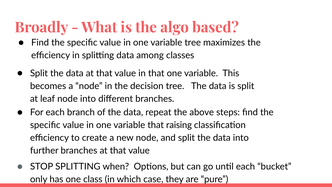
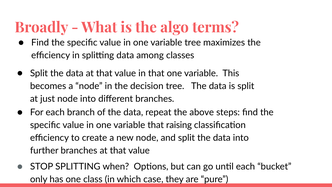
based: based -> terms
leaf: leaf -> just
